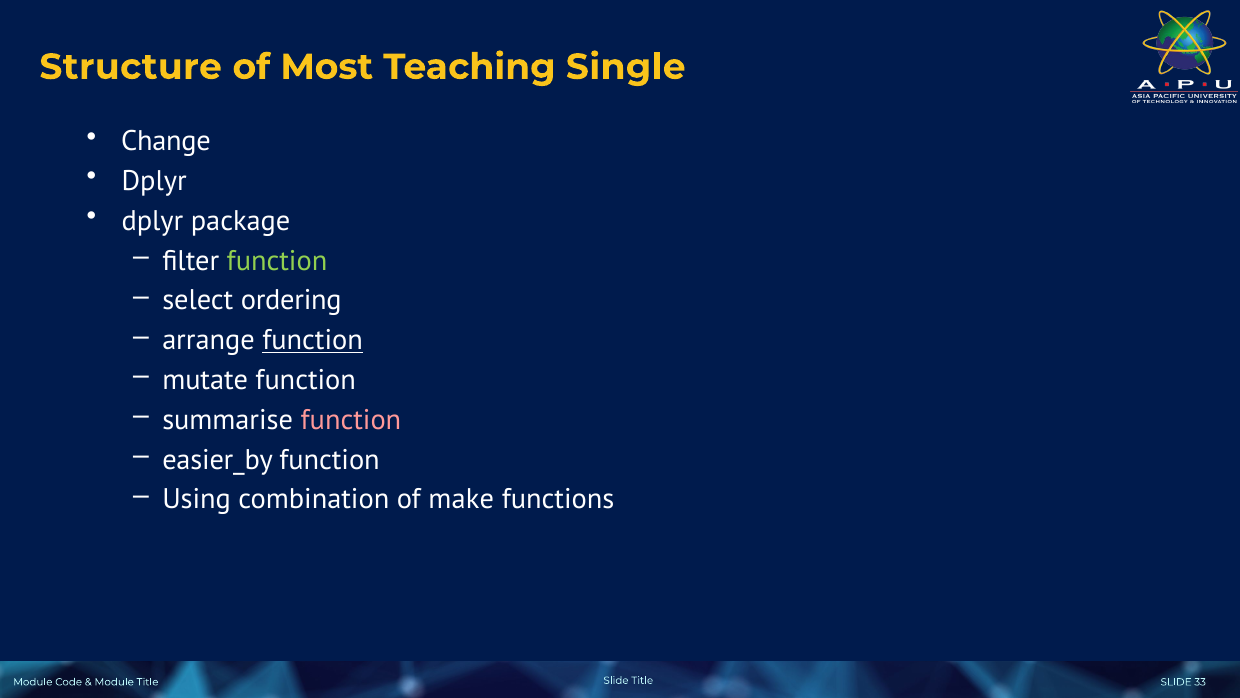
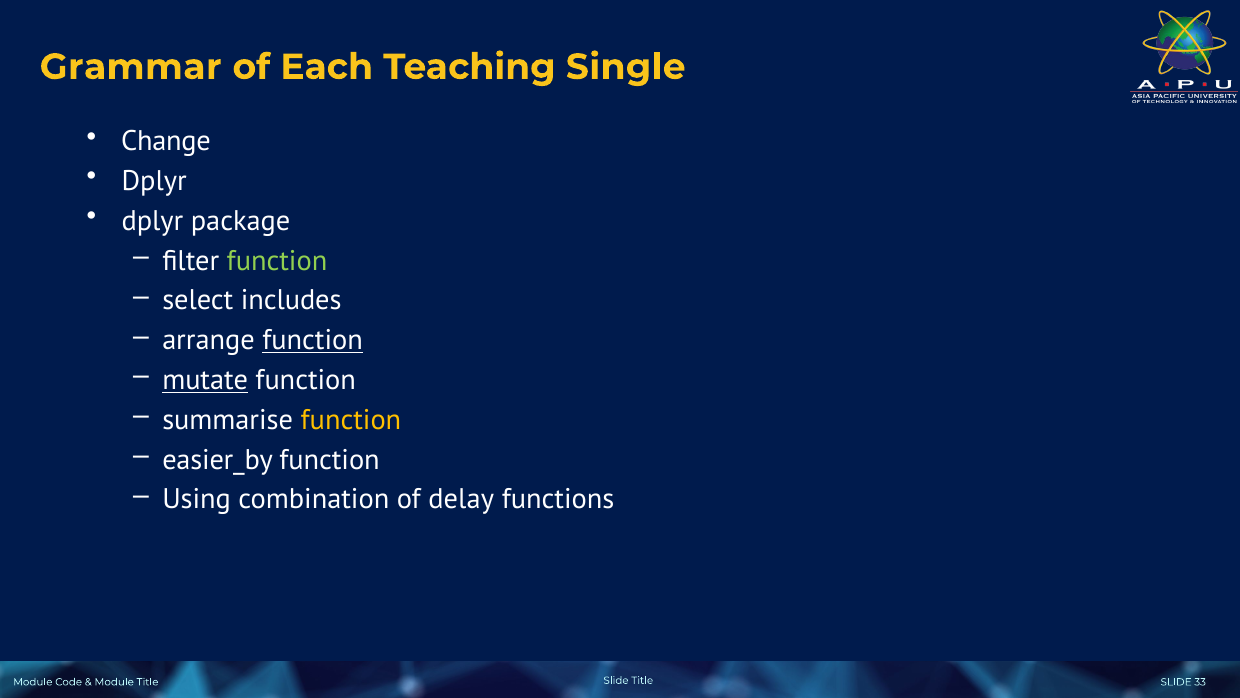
Structure: Structure -> Grammar
Most: Most -> Each
ordering: ordering -> includes
mutate underline: none -> present
function at (351, 420) colour: pink -> yellow
make: make -> delay
